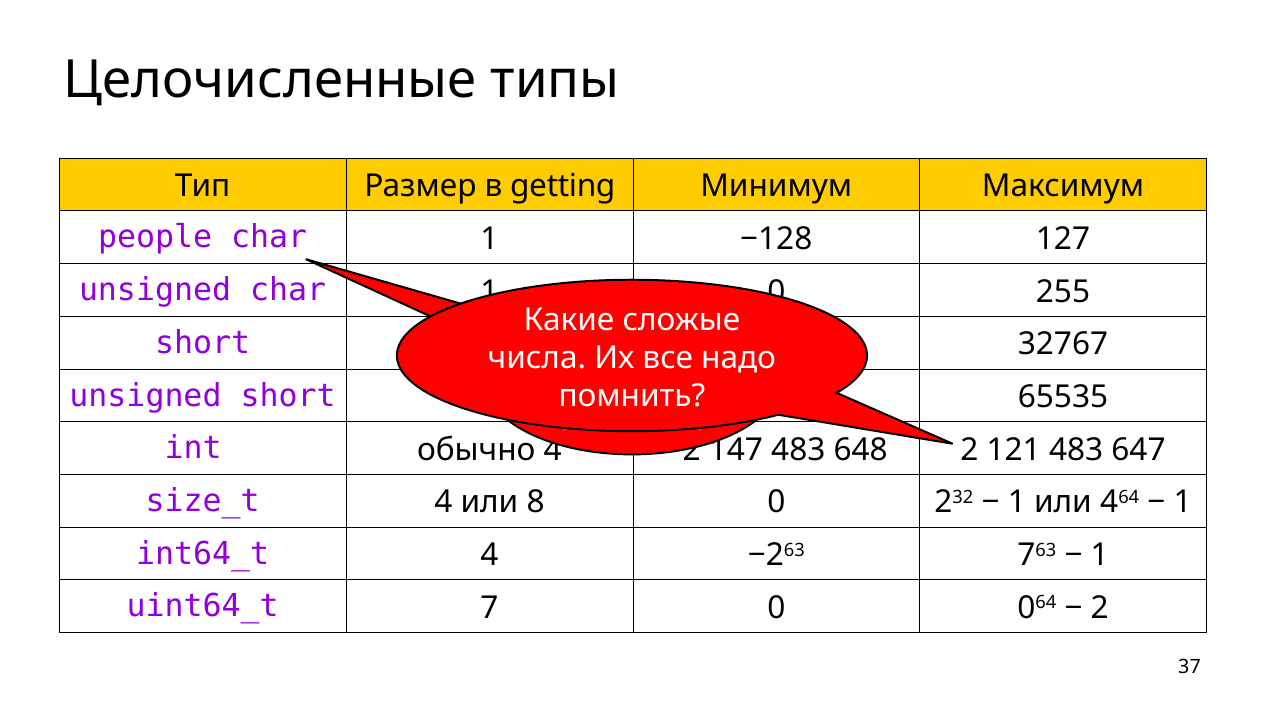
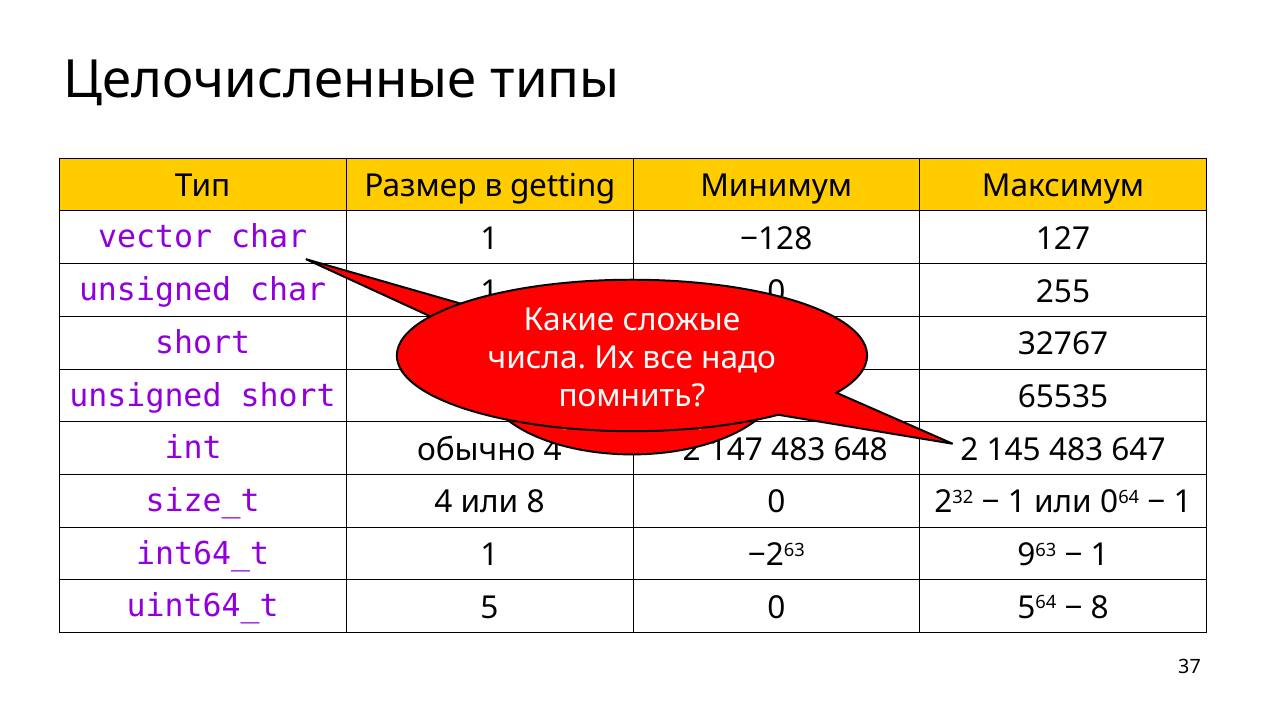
people: people -> vector
121: 121 -> 145
или 4: 4 -> 0
4 at (490, 555): 4 -> 1
7 at (1026, 555): 7 -> 9
7 at (490, 608): 7 -> 5
0 0: 0 -> 5
2 at (1100, 608): 2 -> 8
